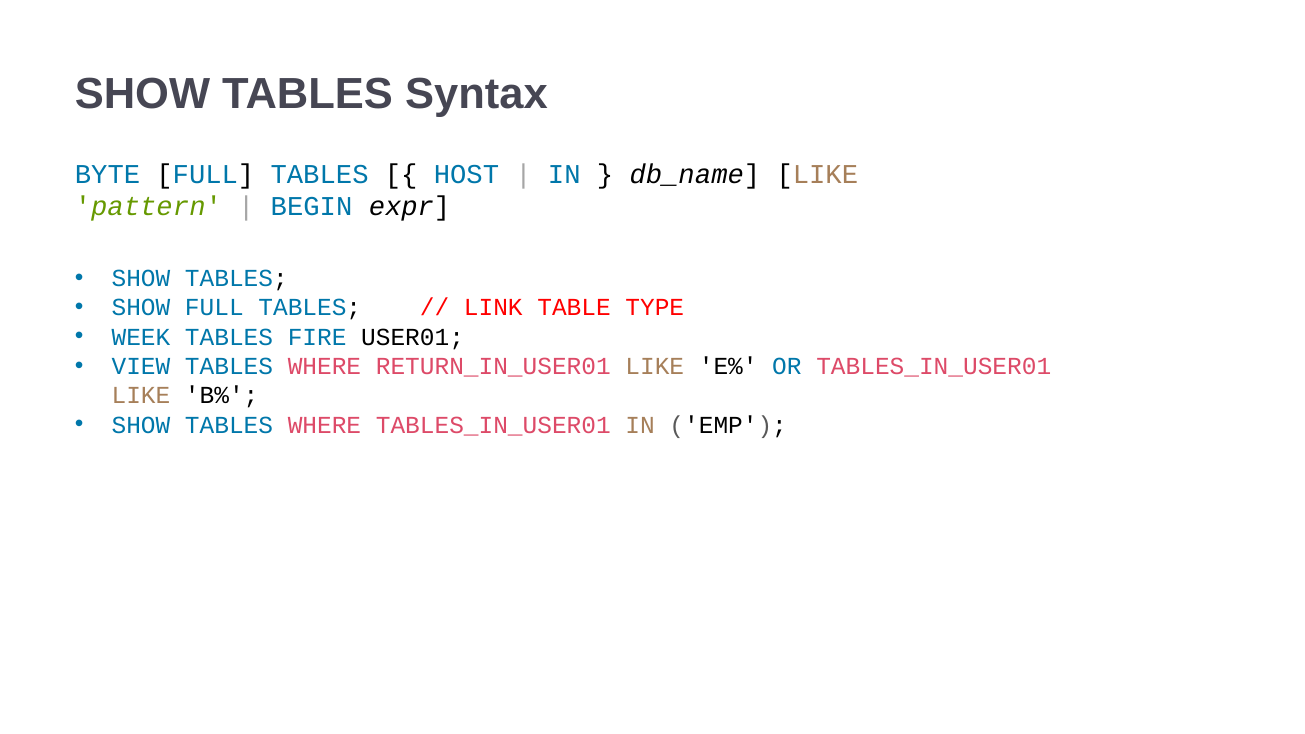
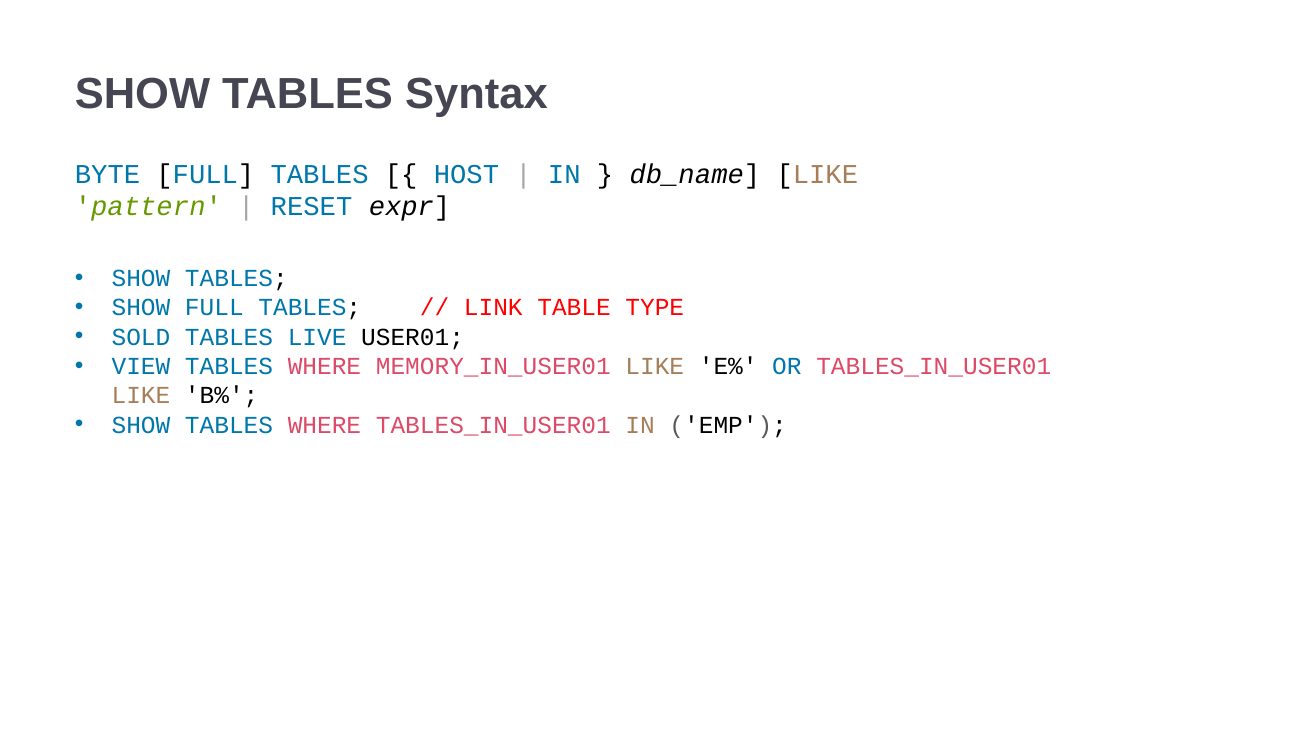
BEGIN: BEGIN -> RESET
WEEK: WEEK -> SOLD
FIRE: FIRE -> LIVE
RETURN_IN_USER01: RETURN_IN_USER01 -> MEMORY_IN_USER01
